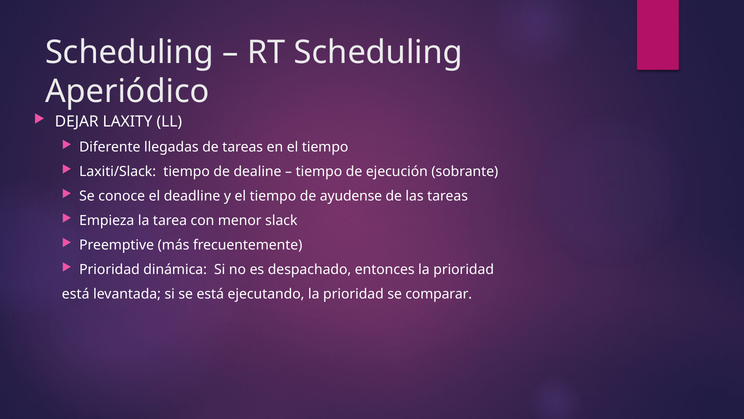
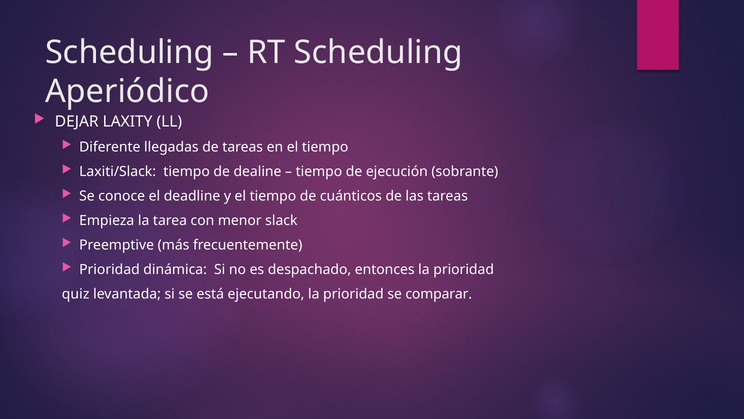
ayudense: ayudense -> cuánticos
está at (76, 294): está -> quiz
